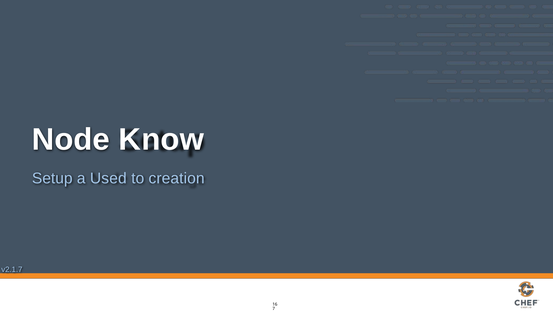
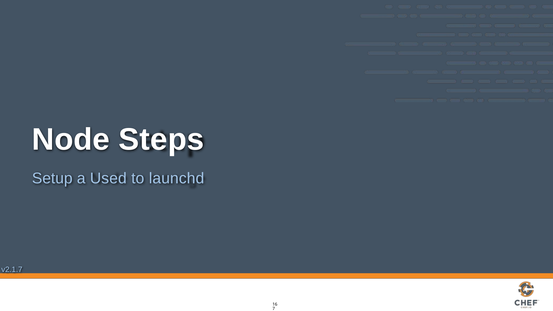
Know: Know -> Steps
creation: creation -> launchd
